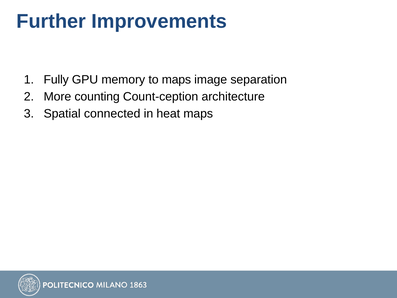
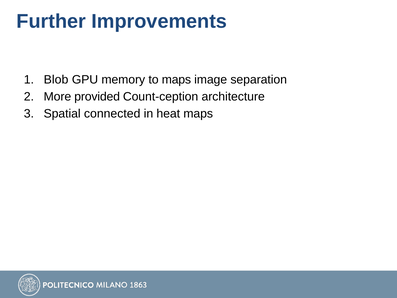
Fully: Fully -> Blob
counting: counting -> provided
